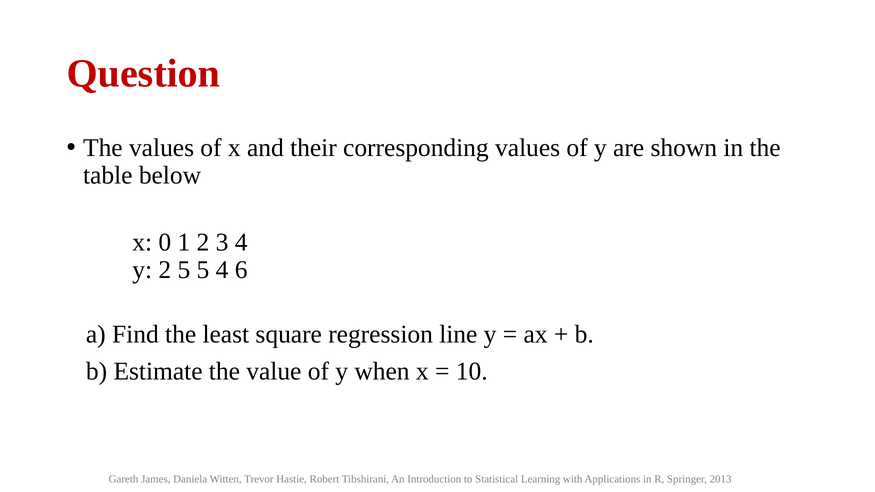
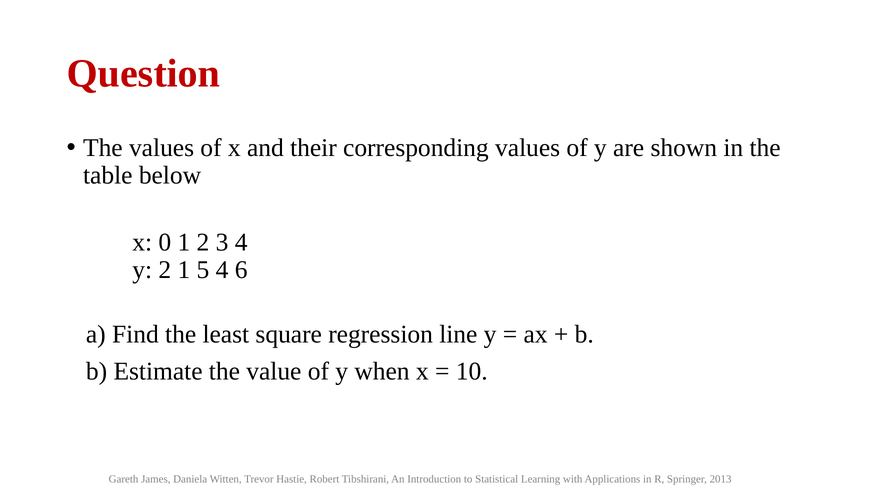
2 5: 5 -> 1
